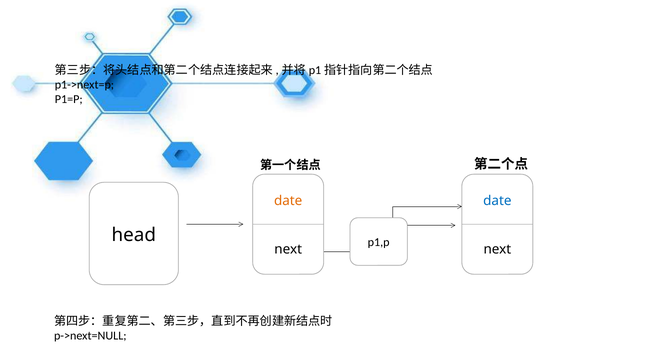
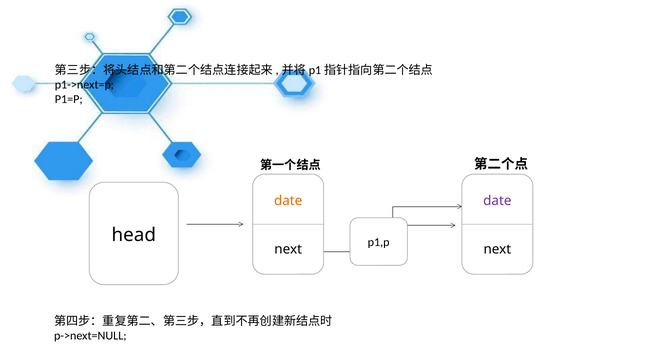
date at (497, 201) colour: blue -> purple
